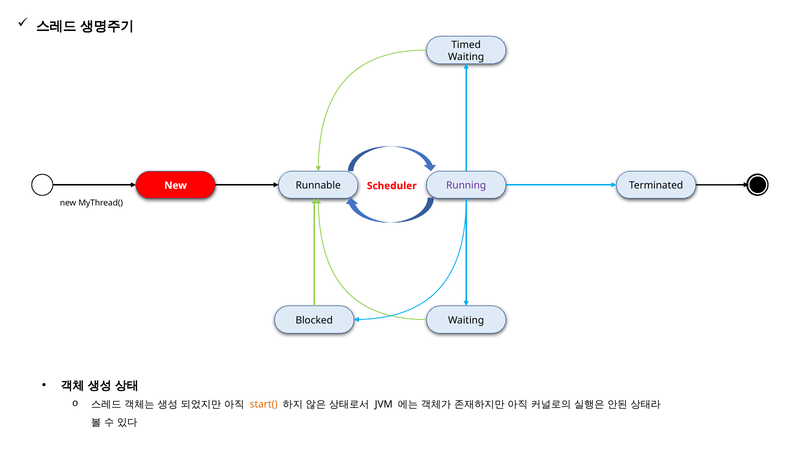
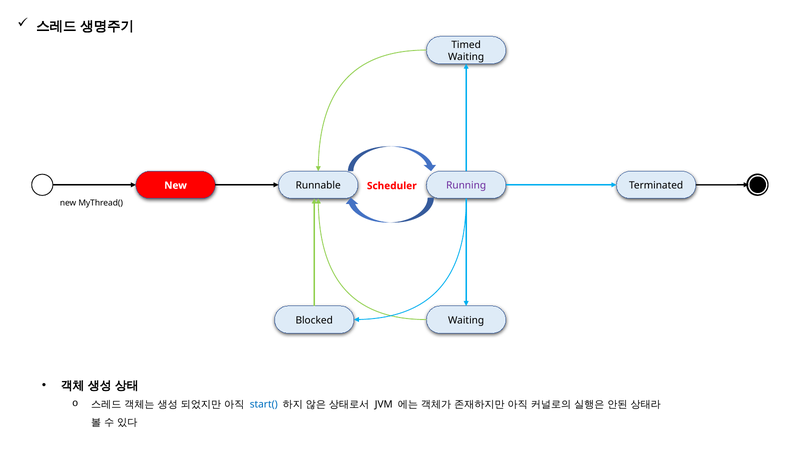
start( colour: orange -> blue
